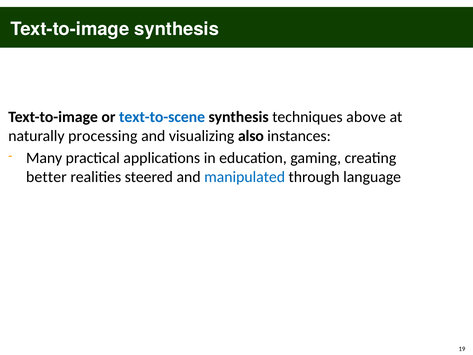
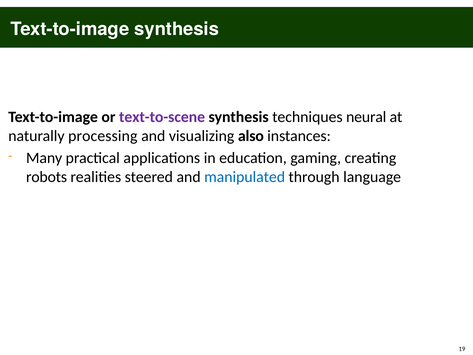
text-to-scene colour: blue -> purple
above: above -> neural
better: better -> robots
